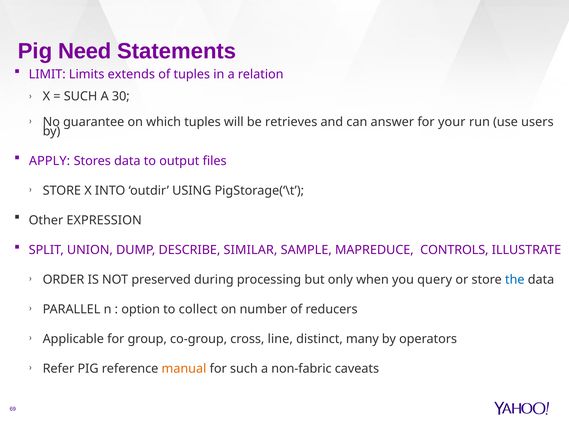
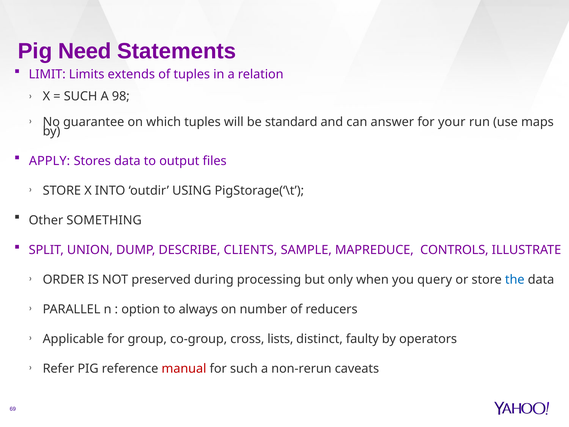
30: 30 -> 98
retrieves: retrieves -> standard
users: users -> maps
EXPRESSION: EXPRESSION -> SOMETHING
SIMILAR: SIMILAR -> CLIENTS
collect: collect -> always
line: line -> lists
many: many -> faulty
manual colour: orange -> red
non-fabric: non-fabric -> non-rerun
